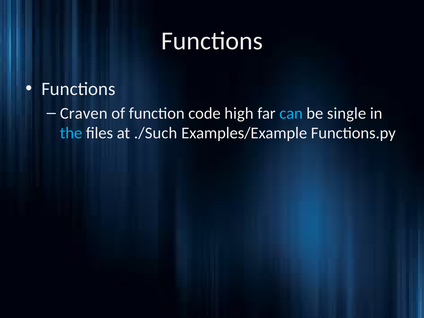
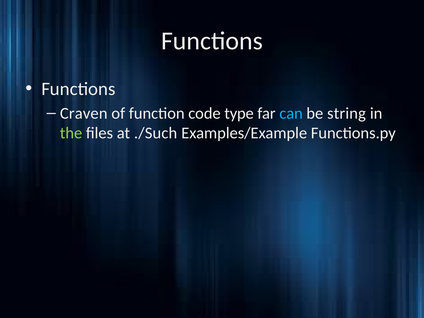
high: high -> type
single: single -> string
the colour: light blue -> light green
